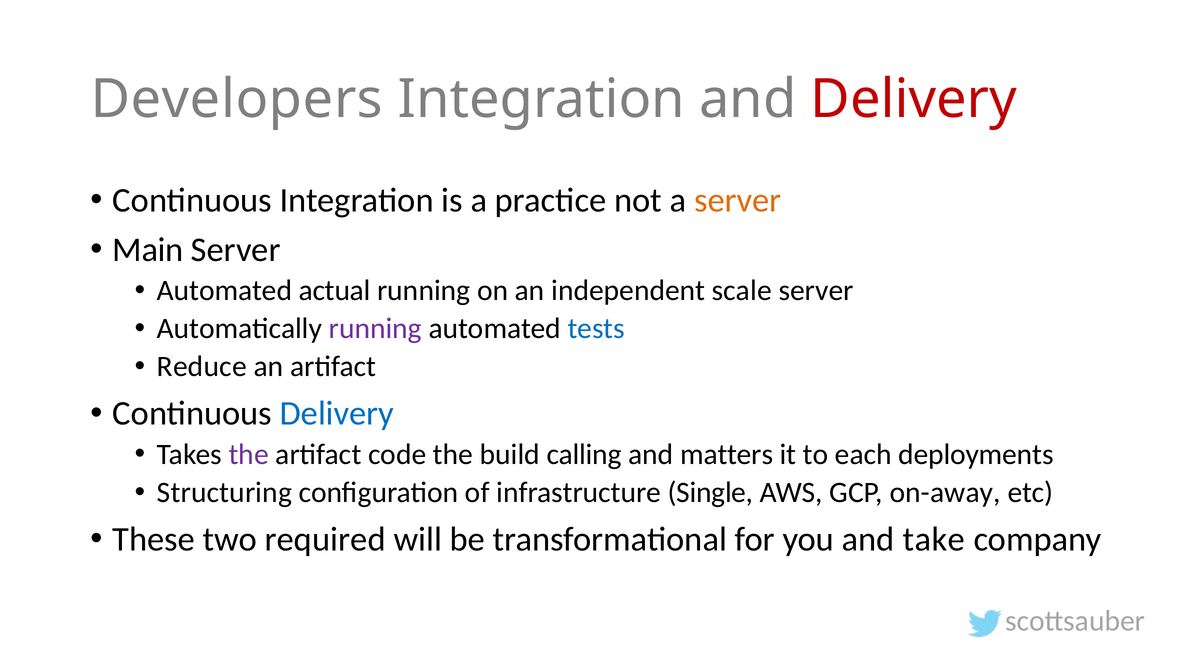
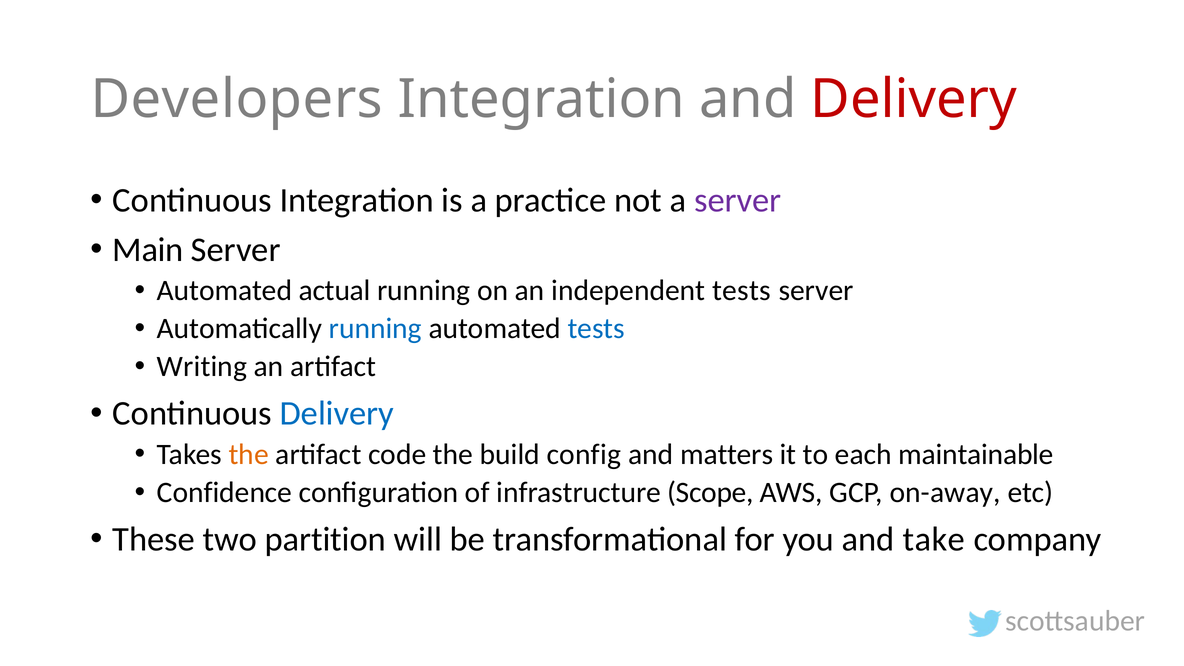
server at (738, 200) colour: orange -> purple
independent scale: scale -> tests
running at (375, 329) colour: purple -> blue
Reduce: Reduce -> Writing
the at (249, 454) colour: purple -> orange
calling: calling -> config
deployments: deployments -> maintainable
Structuring: Structuring -> Confidence
Single: Single -> Scope
required: required -> partition
